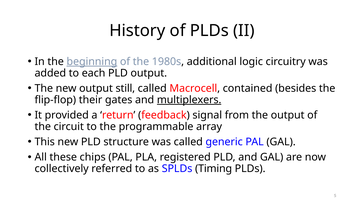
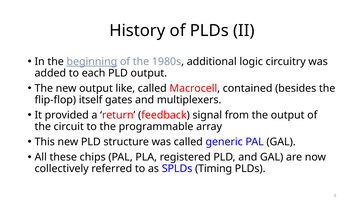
still: still -> like
their: their -> itself
multiplexers underline: present -> none
